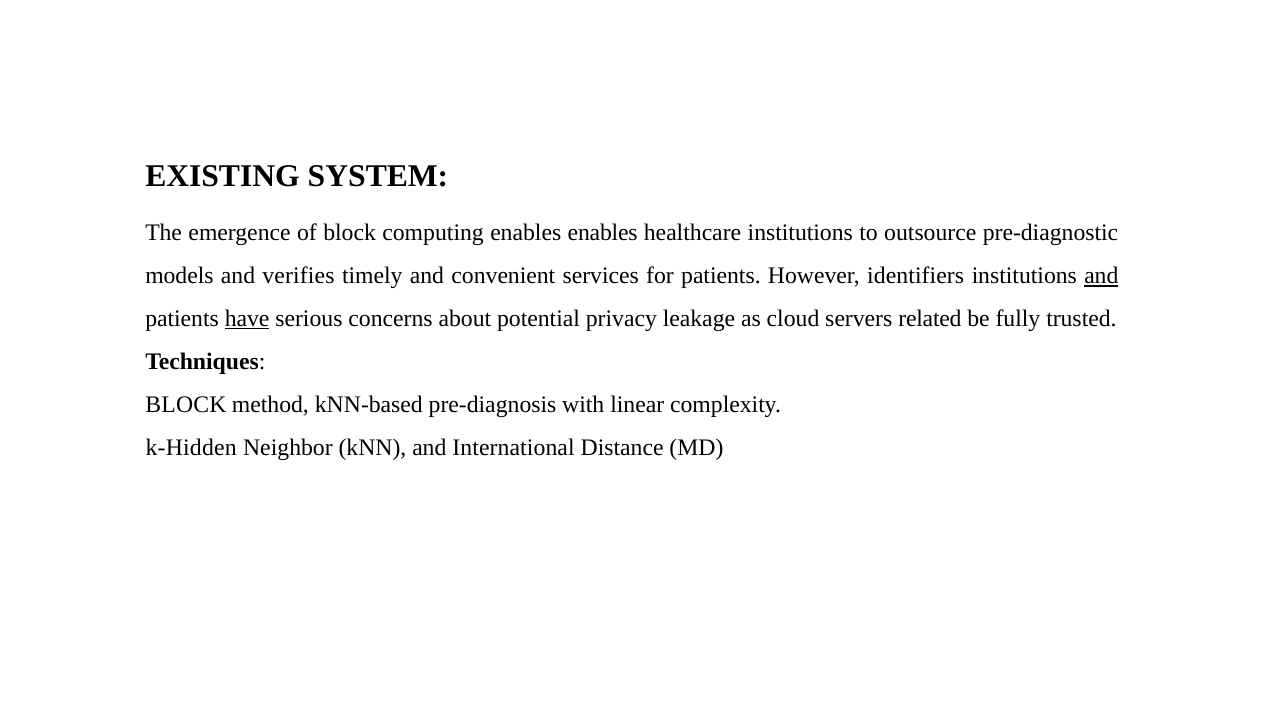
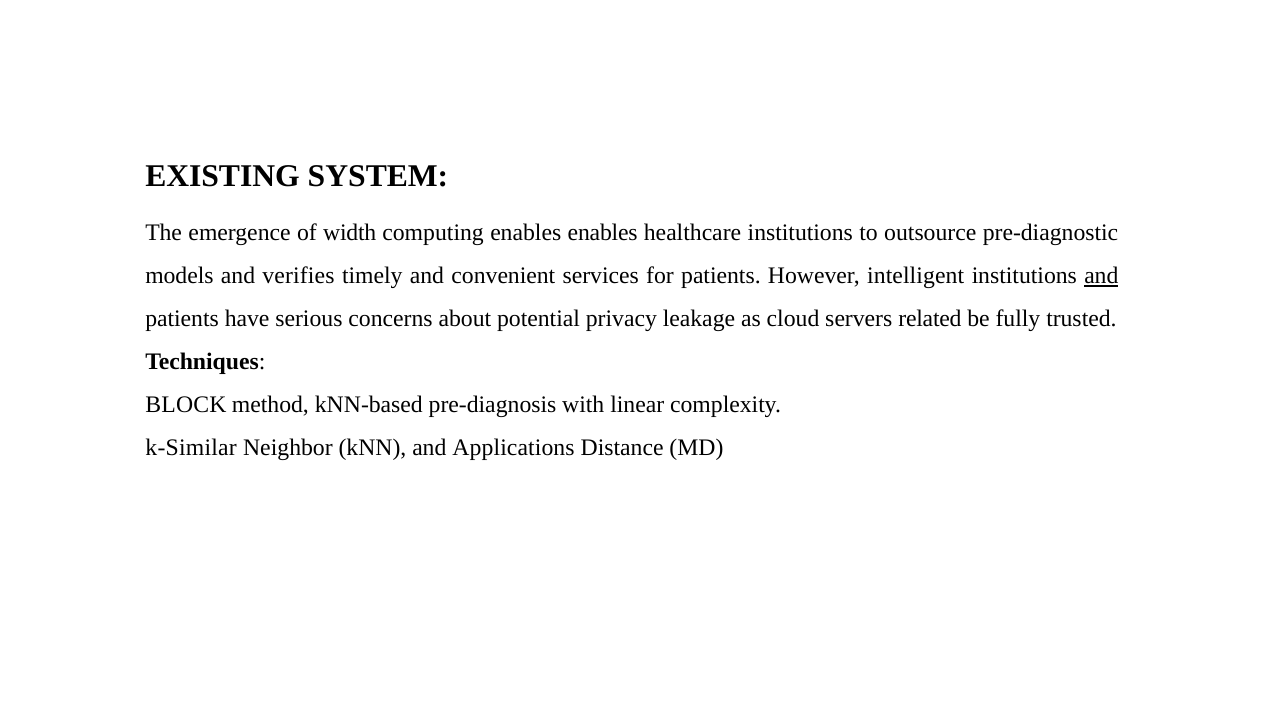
of block: block -> width
identifiers: identifiers -> intelligent
have underline: present -> none
k-Hidden: k-Hidden -> k-Similar
International: International -> Applications
